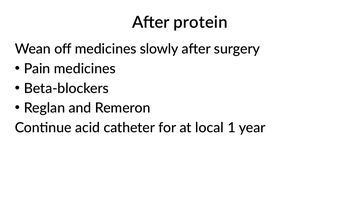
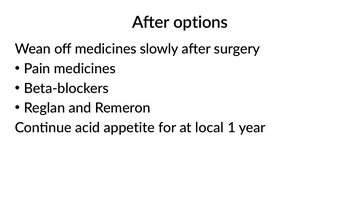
protein: protein -> options
catheter: catheter -> appetite
